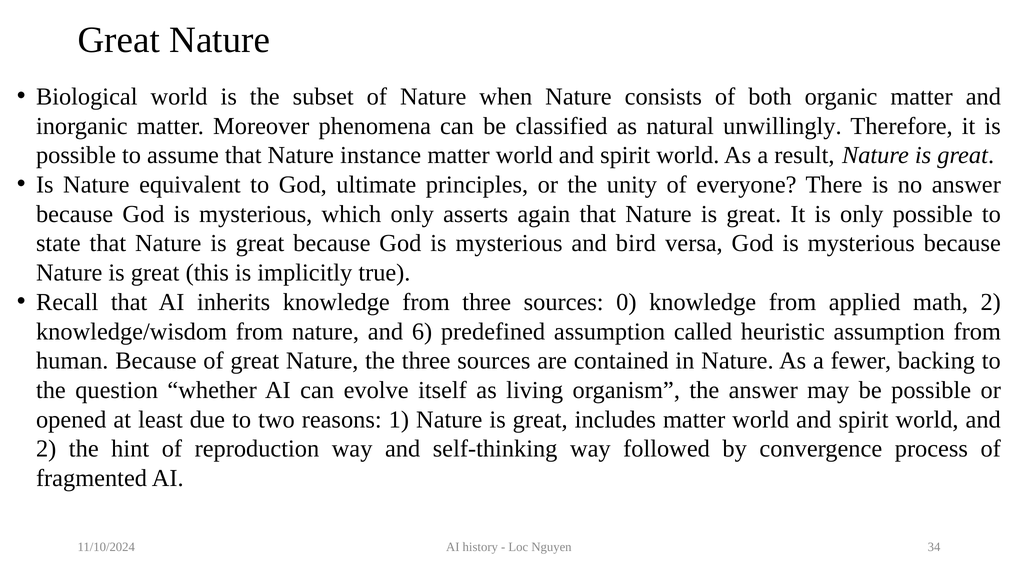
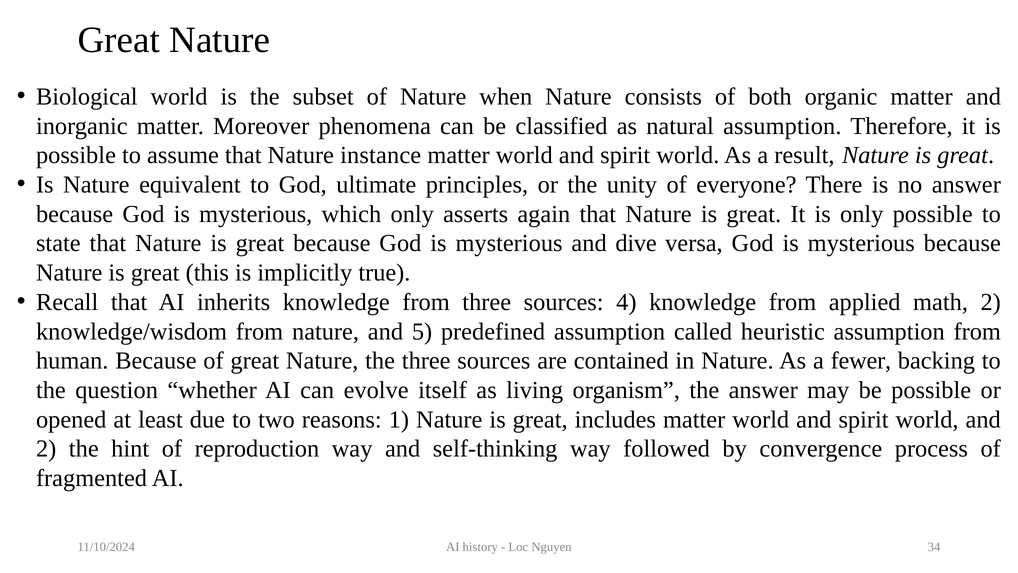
natural unwillingly: unwillingly -> assumption
bird: bird -> dive
0: 0 -> 4
6: 6 -> 5
